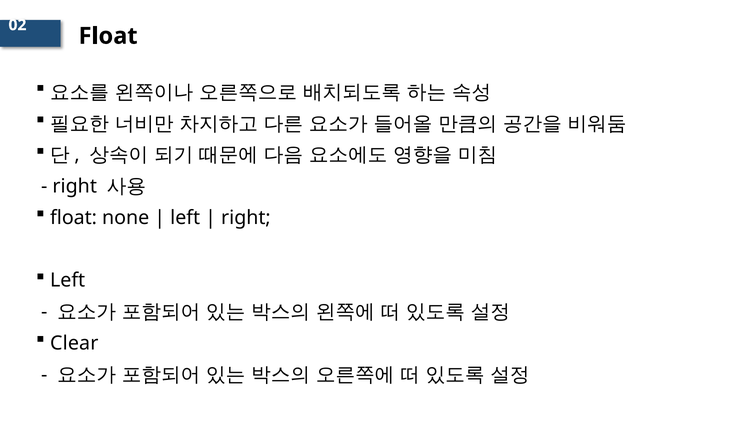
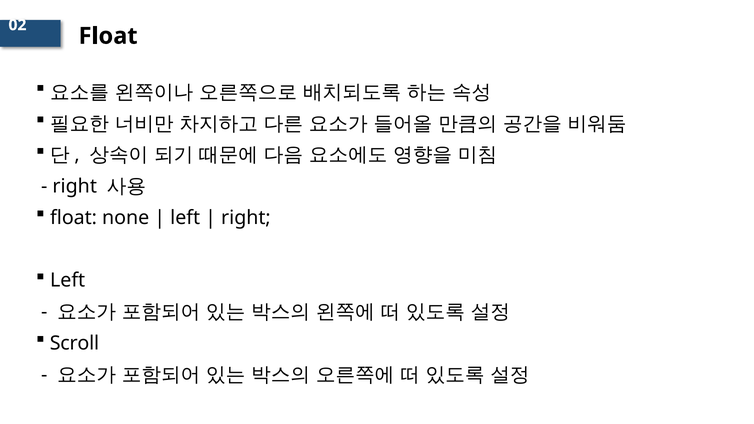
Clear: Clear -> Scroll
